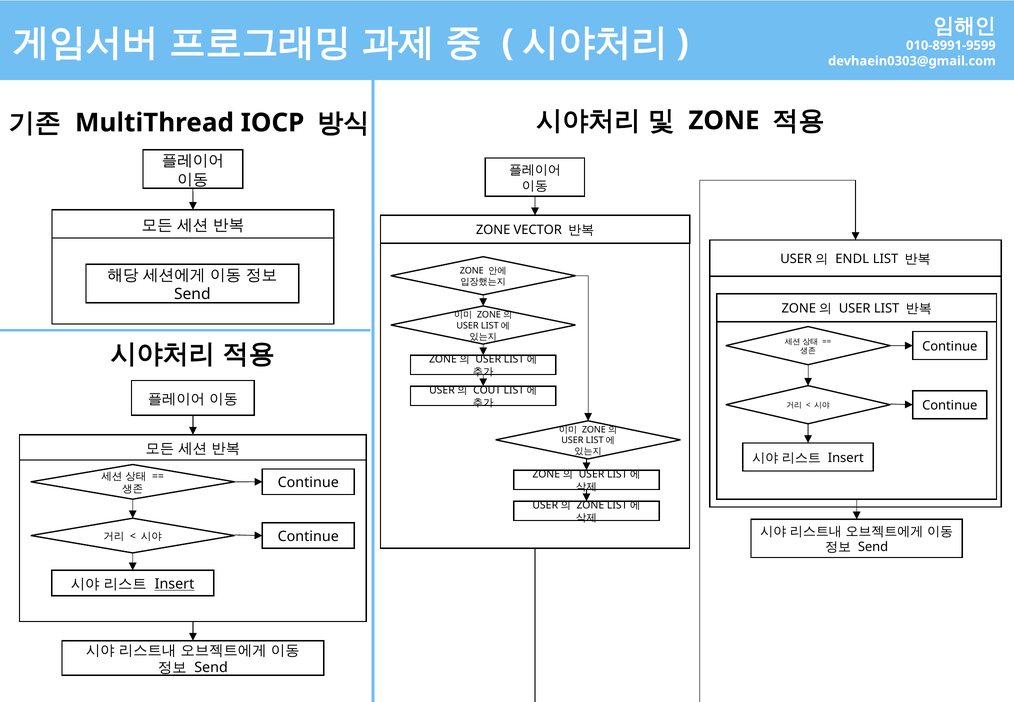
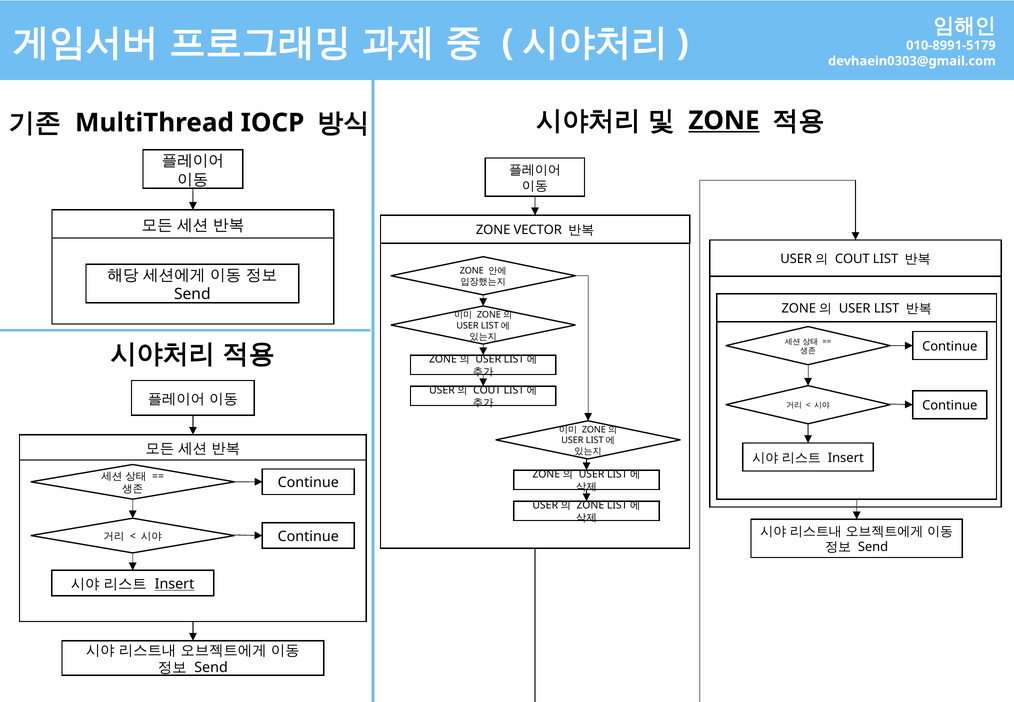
010-8991-9599: 010-8991-9599 -> 010-8991-5179
ZONE at (724, 121) underline: none -> present
ENDL at (852, 259): ENDL -> COUT
